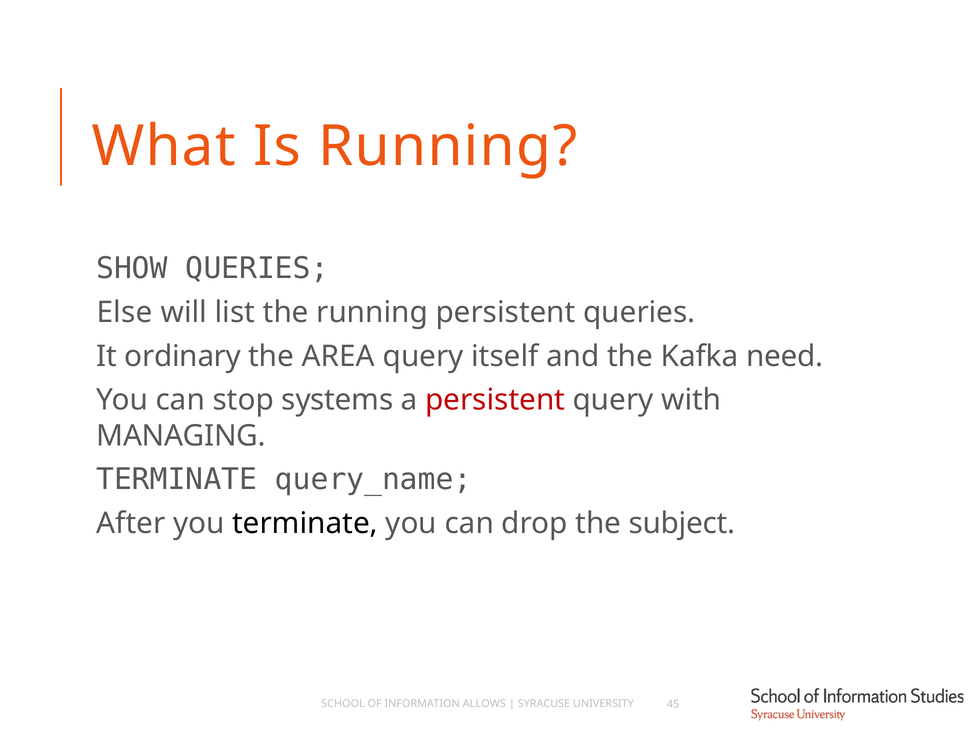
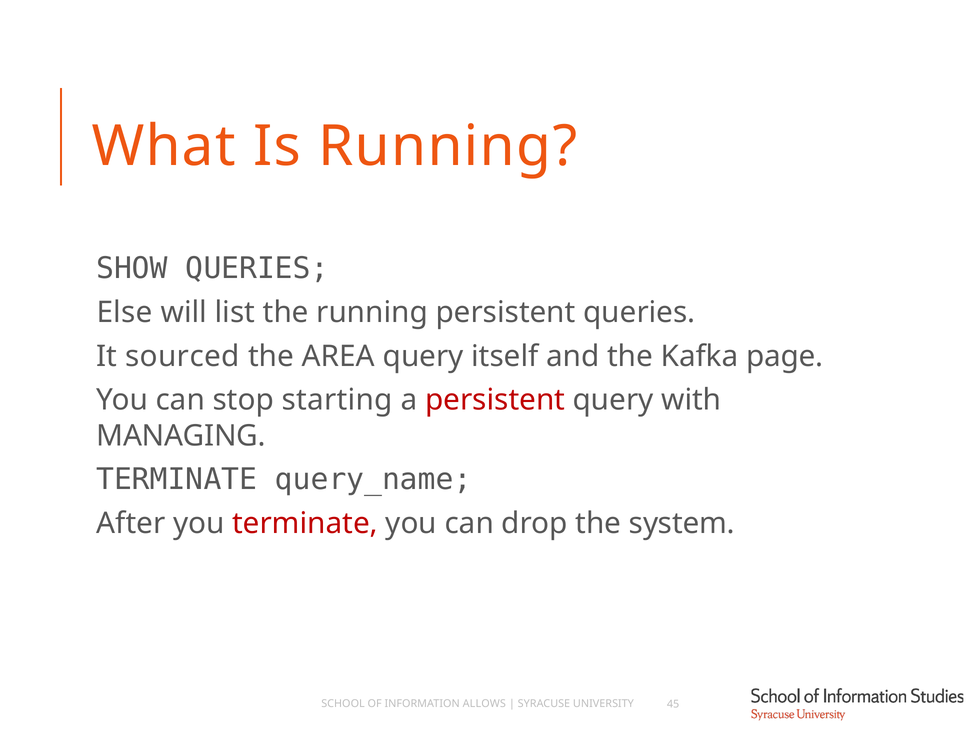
ordinary: ordinary -> sourced
need: need -> page
systems: systems -> starting
terminate at (305, 523) colour: black -> red
subject: subject -> system
